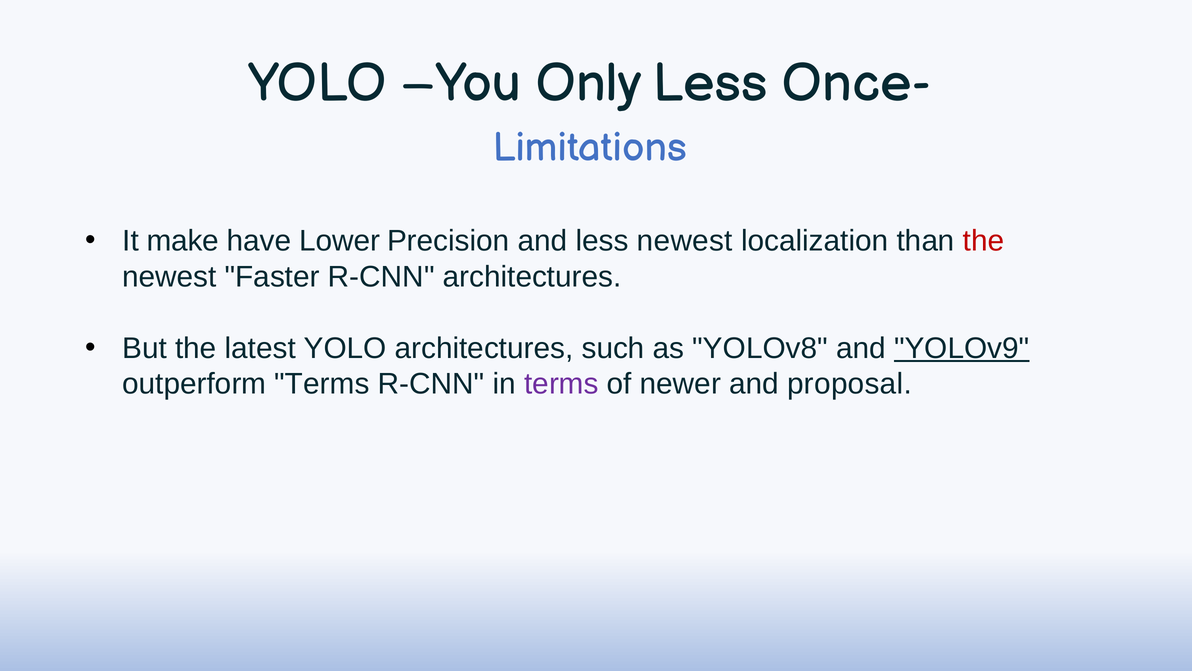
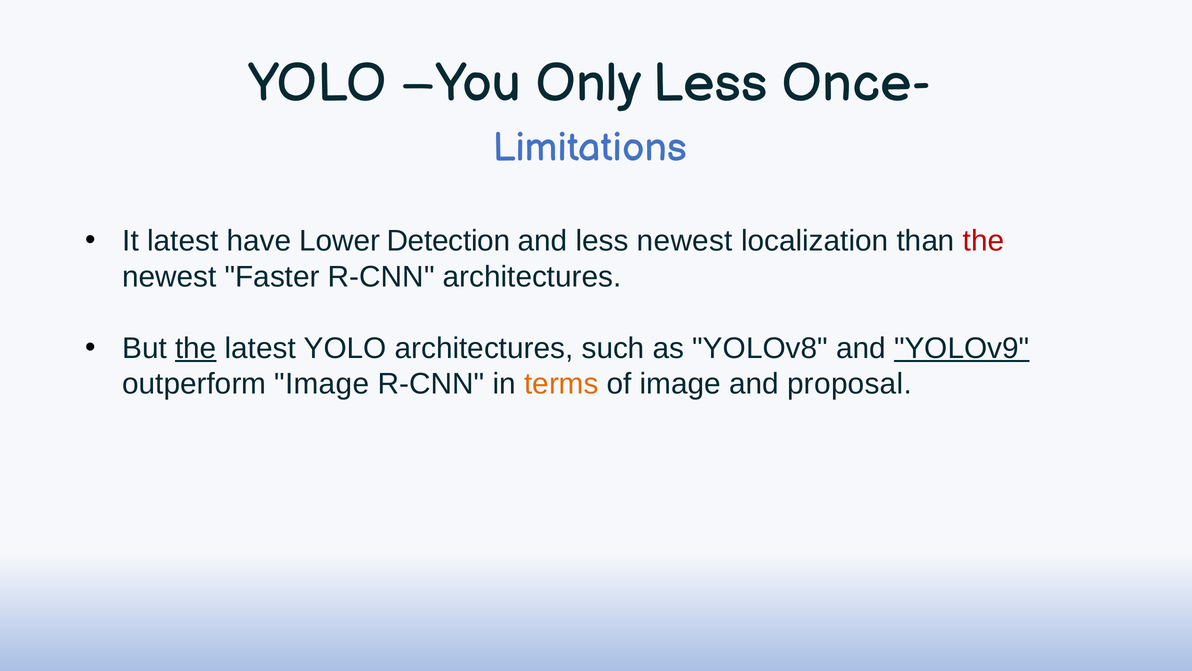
It make: make -> latest
Precision: Precision -> Detection
the at (196, 348) underline: none -> present
outperform Terms: Terms -> Image
terms at (561, 384) colour: purple -> orange
of newer: newer -> image
